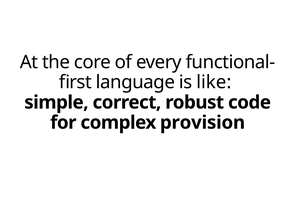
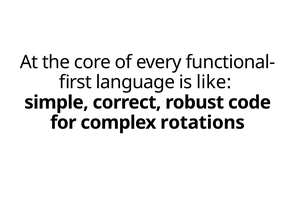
provision: provision -> rotations
